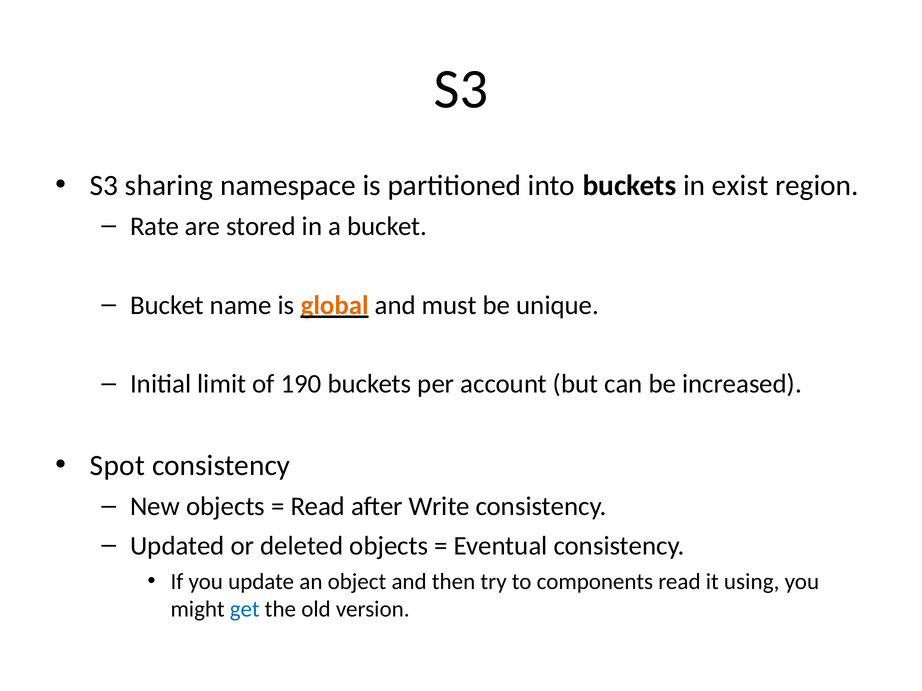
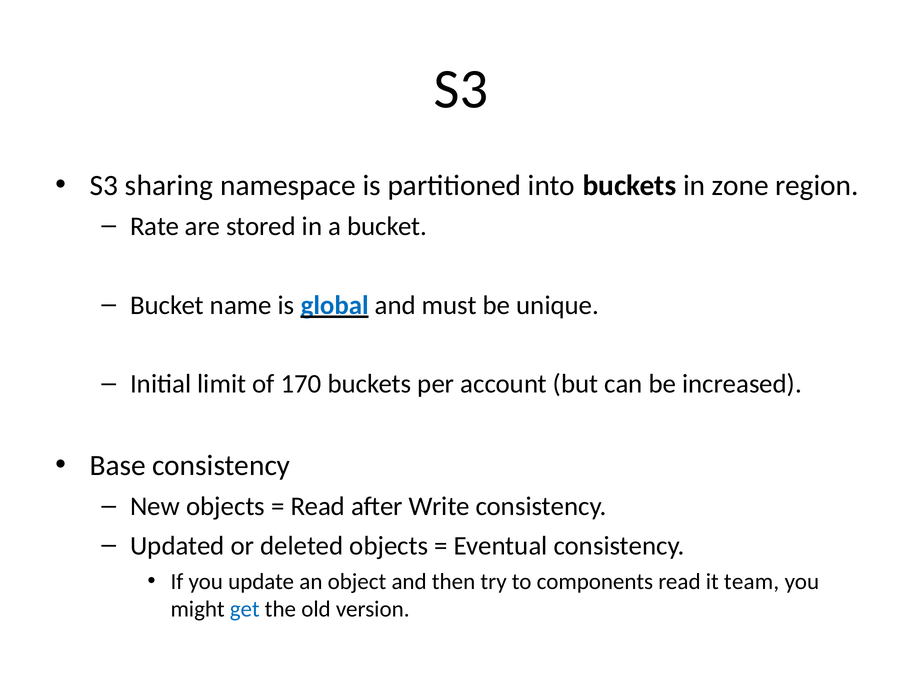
exist: exist -> zone
global colour: orange -> blue
190: 190 -> 170
Spot: Spot -> Base
using: using -> team
